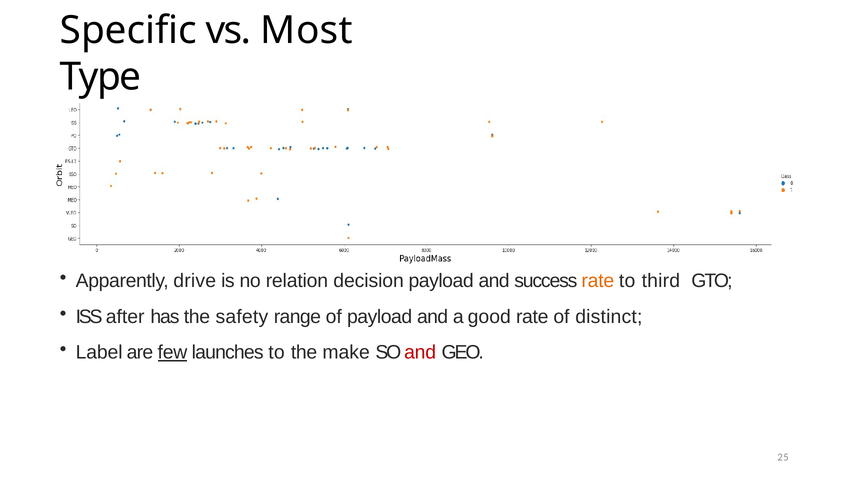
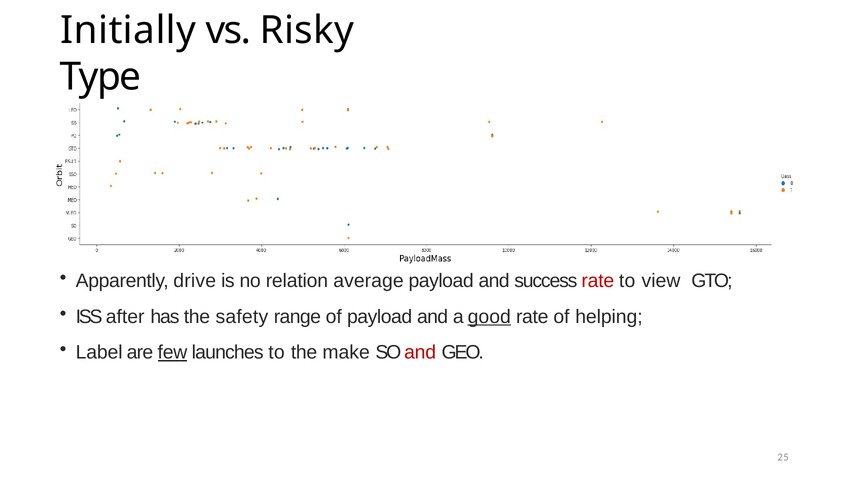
Specific: Specific -> Initially
Most: Most -> Risky
decision: decision -> average
rate at (598, 281) colour: orange -> red
third: third -> view
good underline: none -> present
distinct: distinct -> helping
